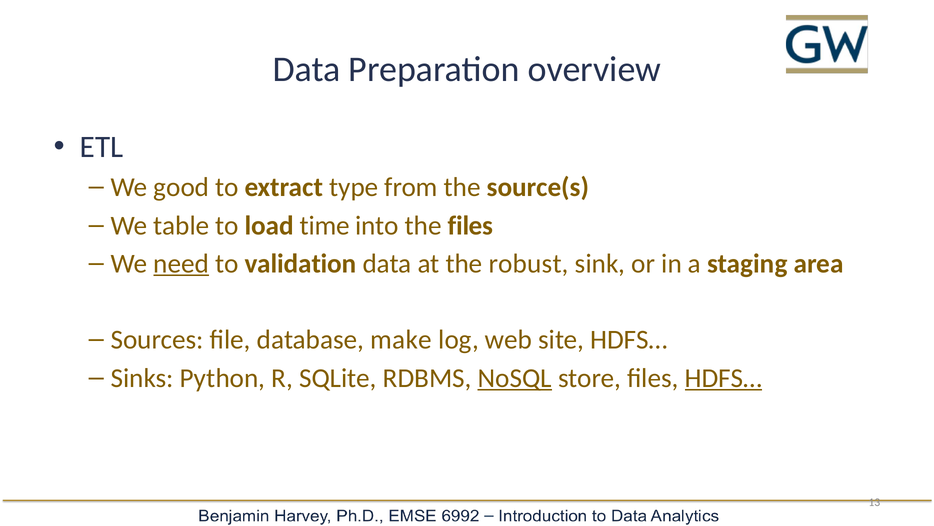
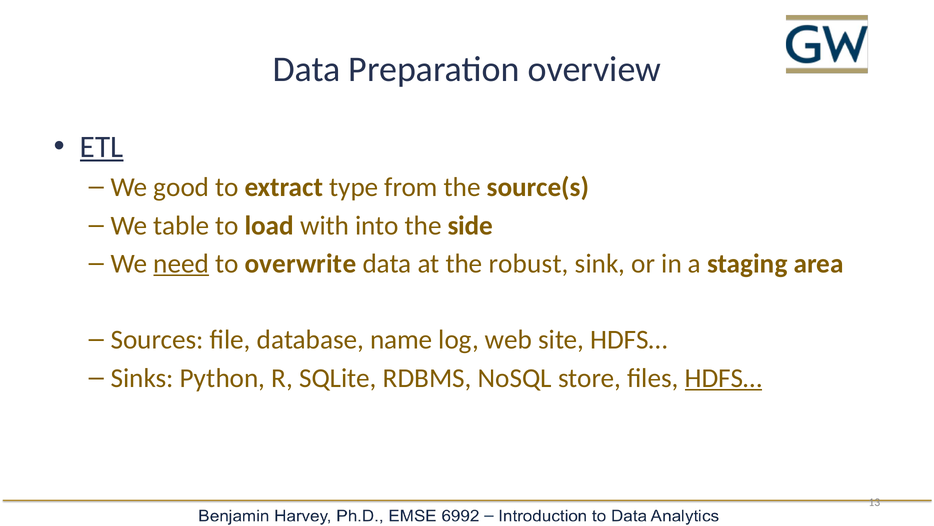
ETL underline: none -> present
time: time -> with
the files: files -> side
validation: validation -> overwrite
make: make -> name
NoSQL underline: present -> none
